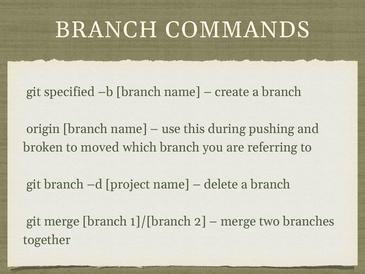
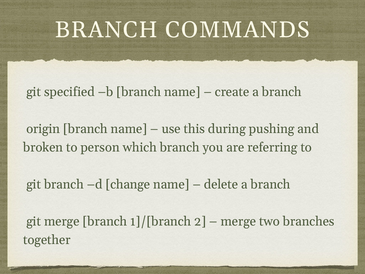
moved: moved -> person
project: project -> change
